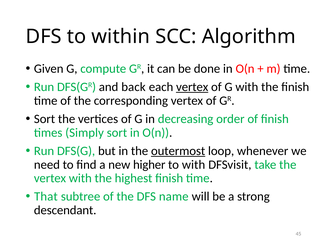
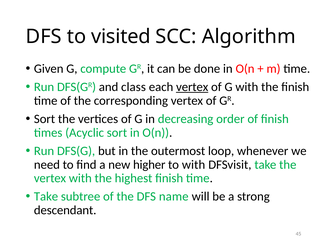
within: within -> visited
back: back -> class
Simply: Simply -> Acyclic
outermost underline: present -> none
That at (46, 197): That -> Take
